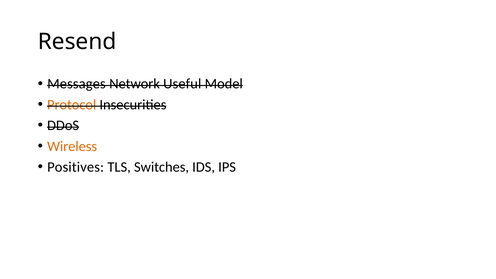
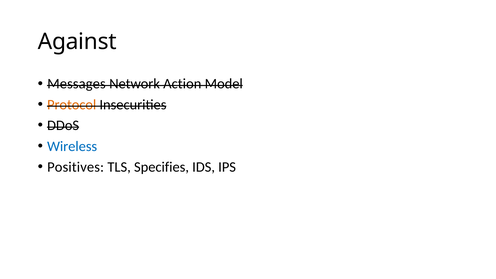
Resend: Resend -> Against
Useful: Useful -> Action
Wireless colour: orange -> blue
Switches: Switches -> Specifies
